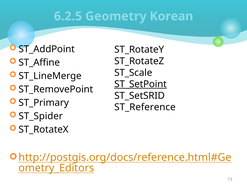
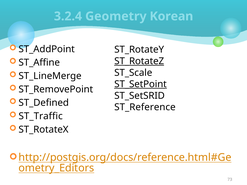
6.2.5: 6.2.5 -> 3.2.4
ST_RotateZ underline: none -> present
ST_Primary: ST_Primary -> ST_Defined
ST_Spider: ST_Spider -> ST_Traffic
